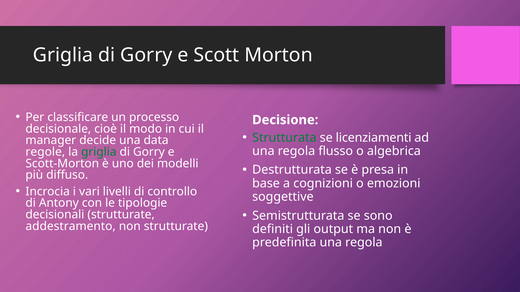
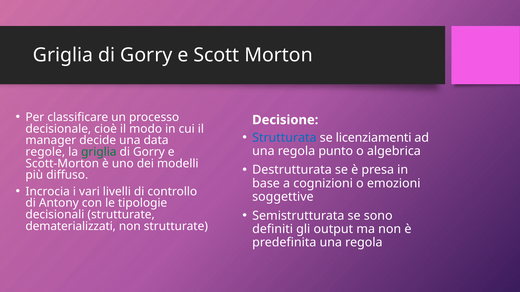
Strutturata colour: green -> blue
flusso: flusso -> punto
addestramento: addestramento -> dematerializzati
